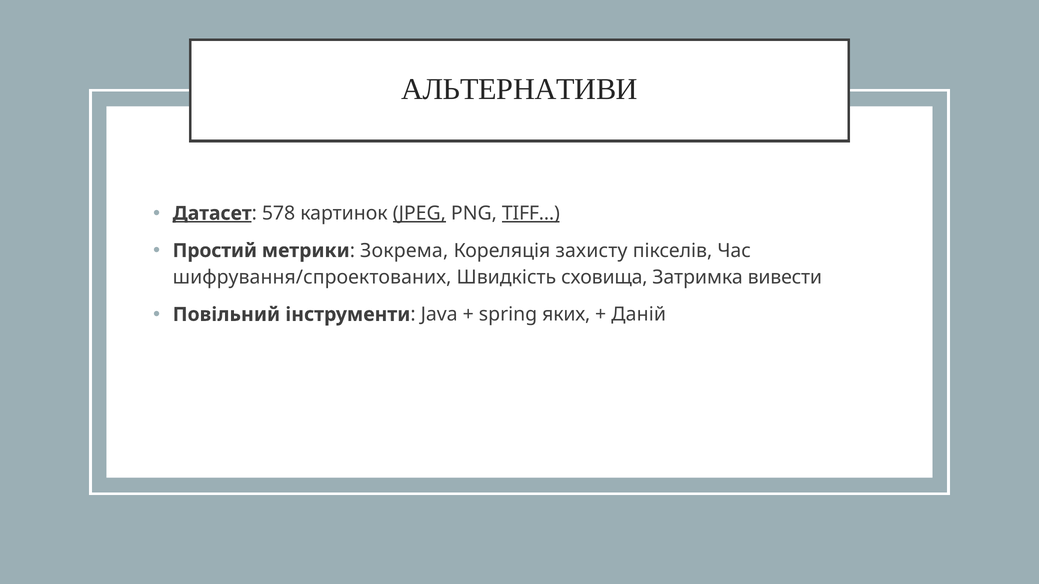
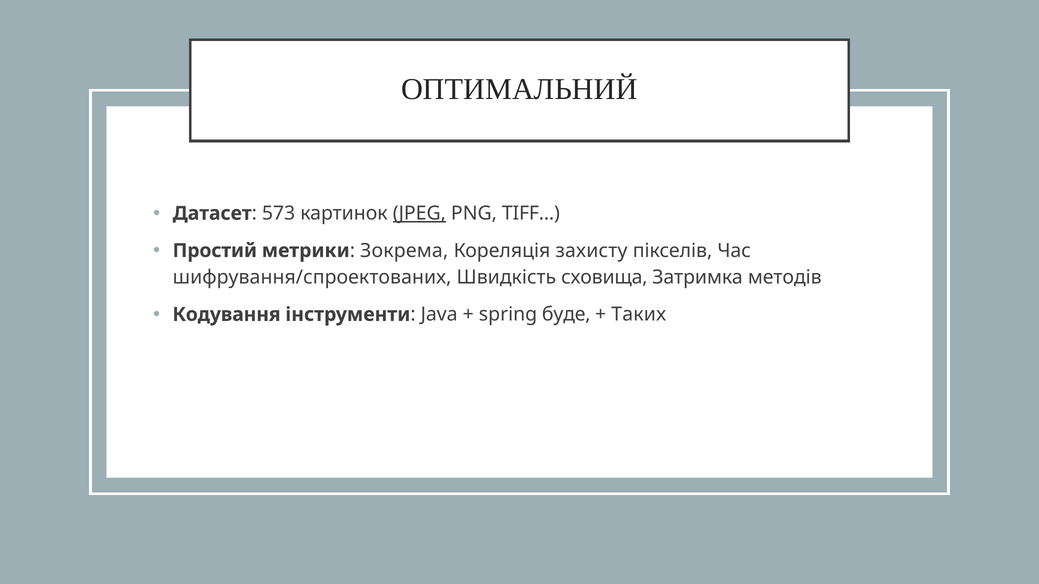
АЛЬТЕРНАТИВИ: АЛЬТЕРНАТИВИ -> ОПТИМАЛЬНИЙ
Датасет underline: present -> none
578: 578 -> 573
TIFF… underline: present -> none
вивести: вивести -> методів
Повільний: Повільний -> Кодування
яких: яких -> буде
Даній: Даній -> Таких
